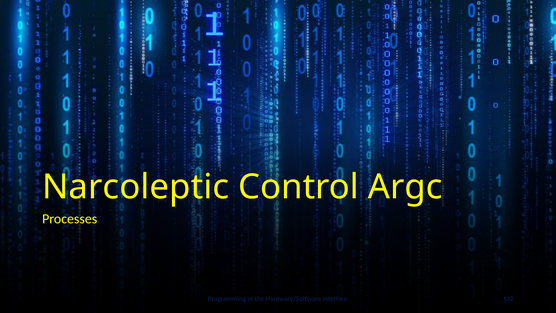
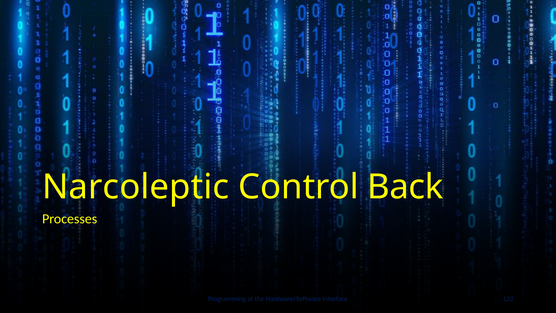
Argc: Argc -> Back
